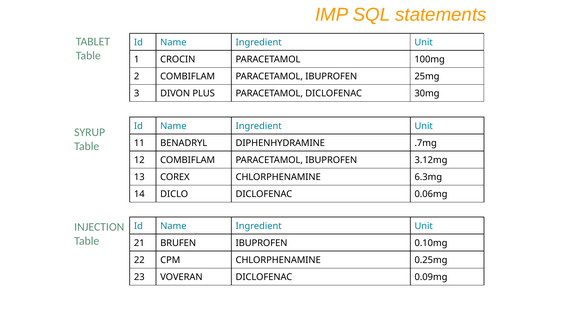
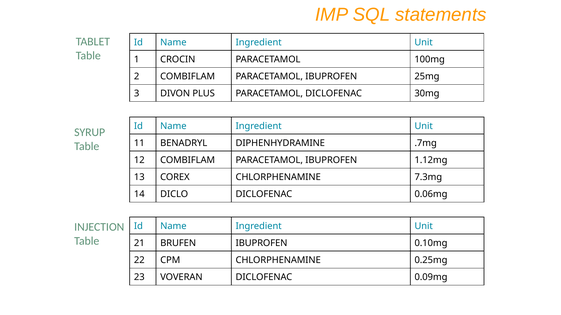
3.12mg: 3.12mg -> 1.12mg
6.3mg: 6.3mg -> 7.3mg
